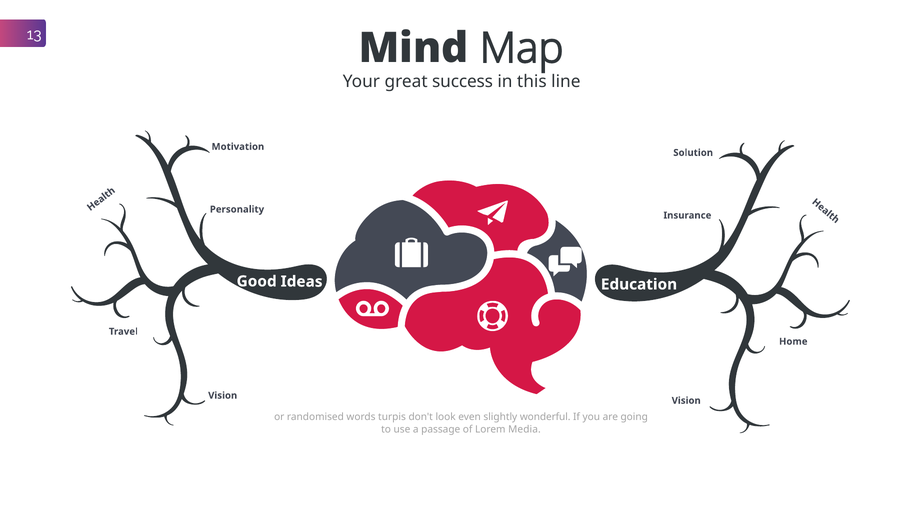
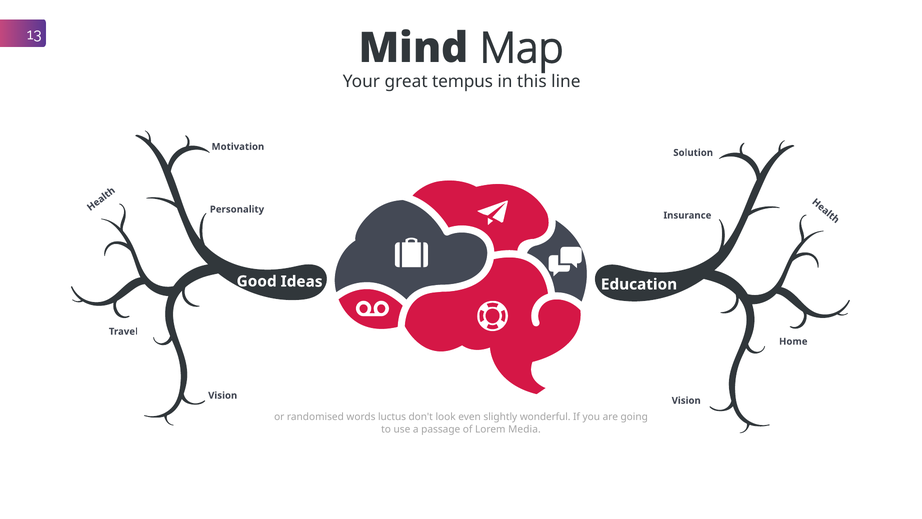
success: success -> tempus
turpis: turpis -> luctus
